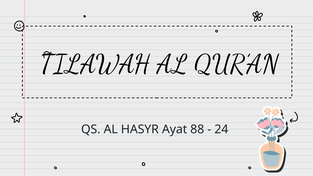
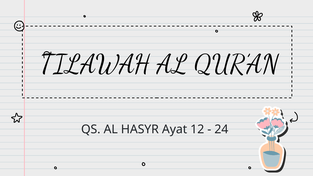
88: 88 -> 12
